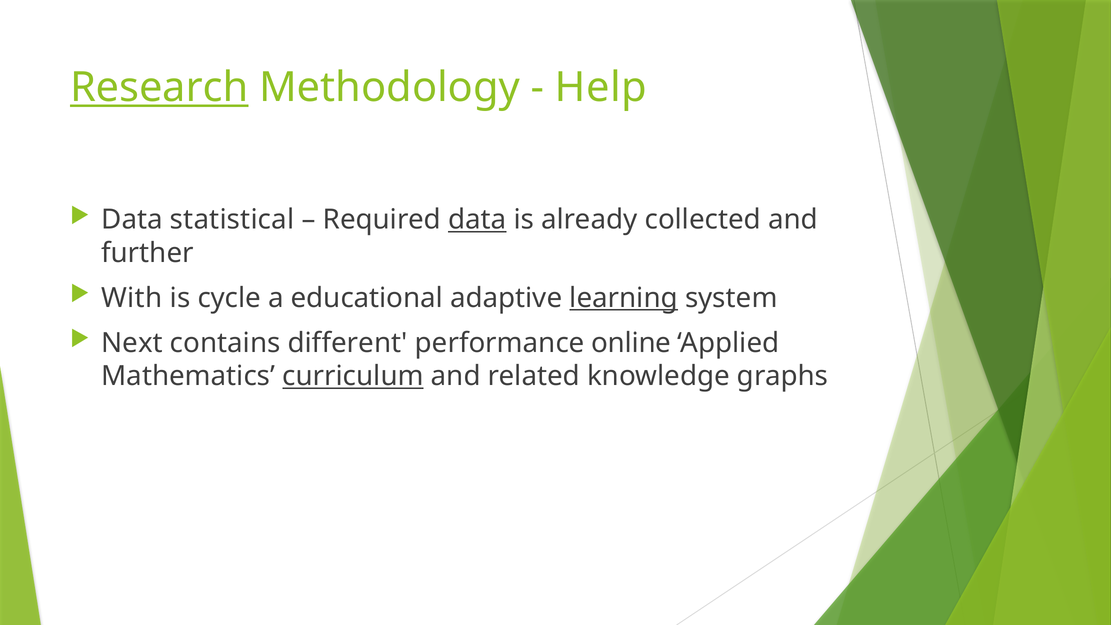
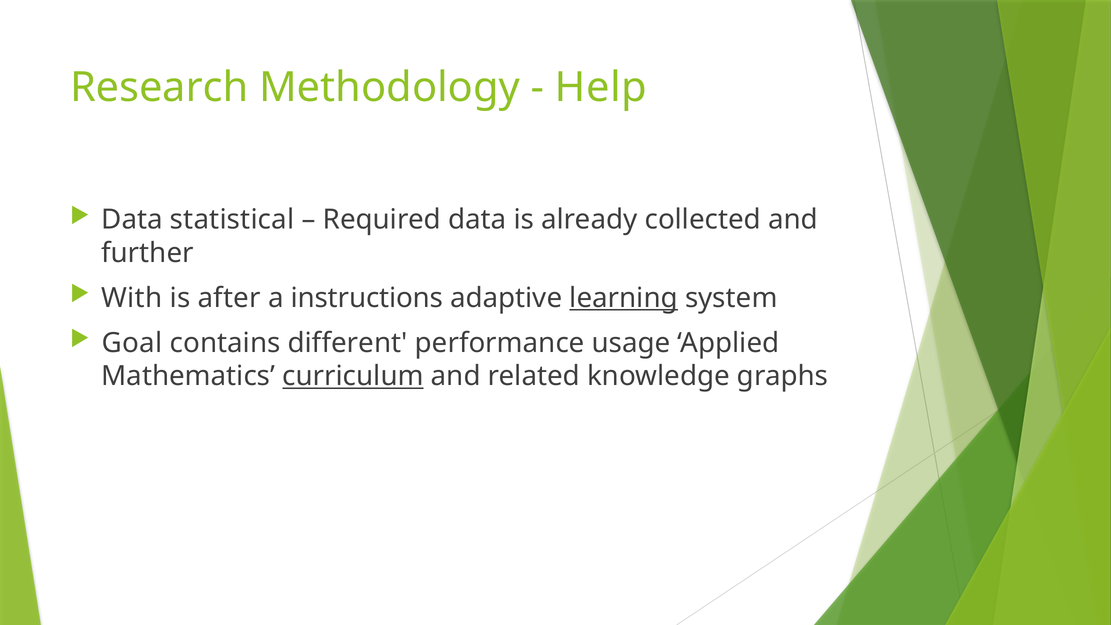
Research underline: present -> none
data at (477, 220) underline: present -> none
cycle: cycle -> after
educational: educational -> instructions
Next: Next -> Goal
online: online -> usage
